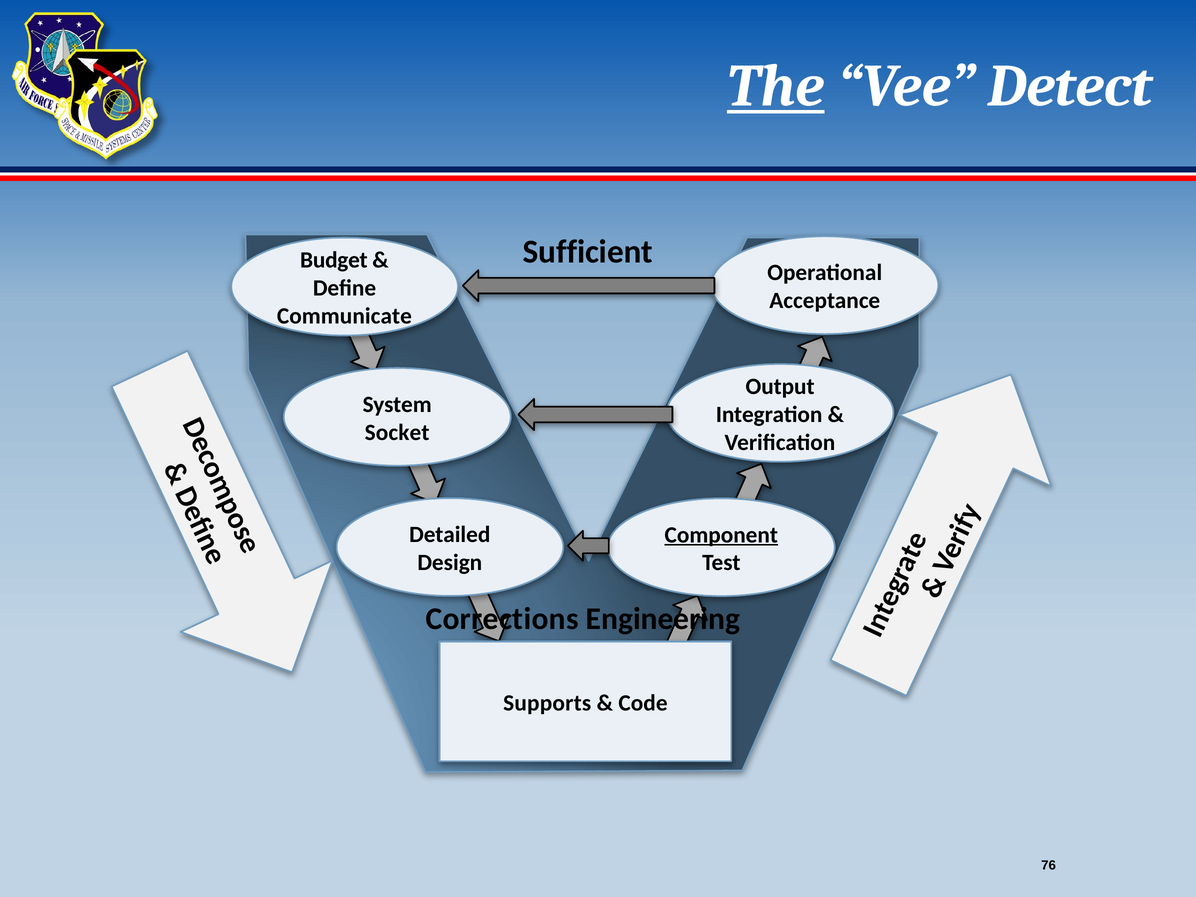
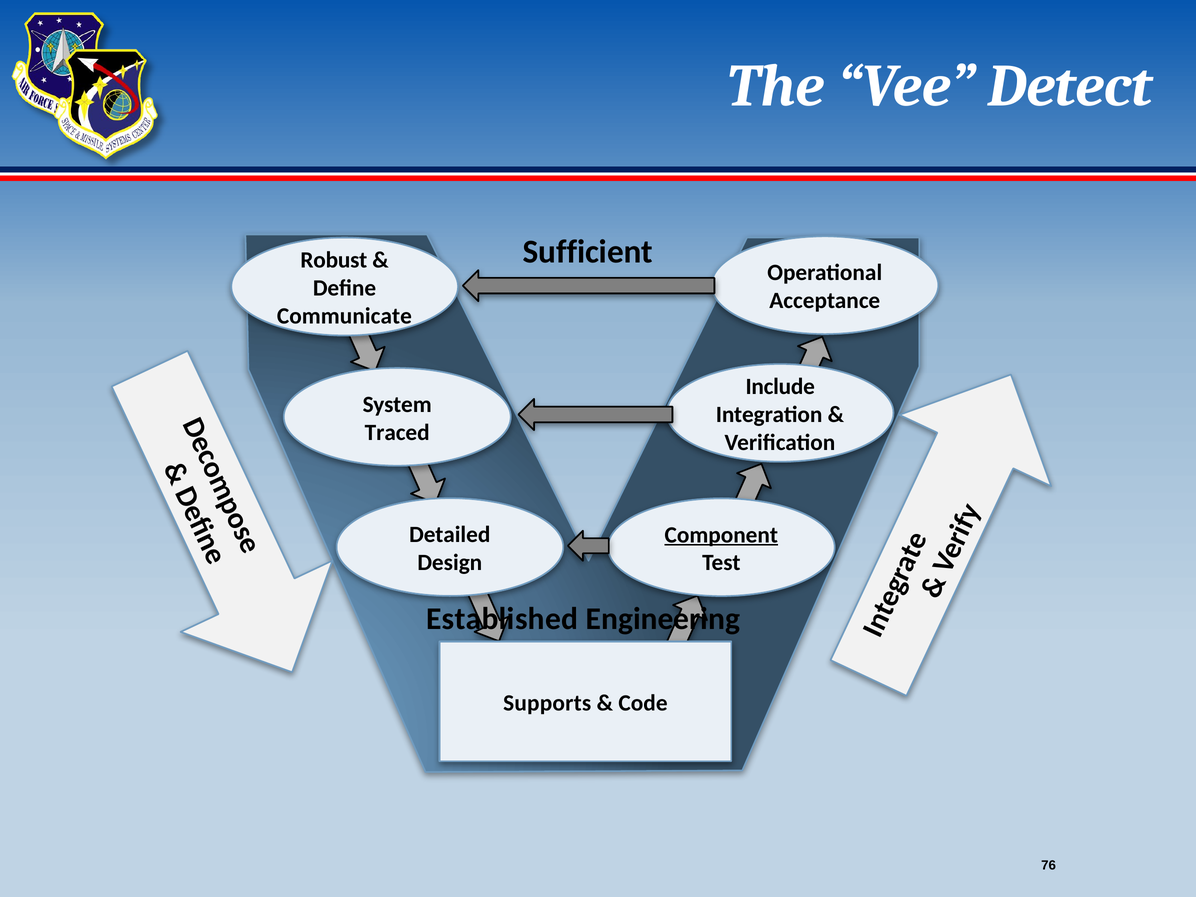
The underline: present -> none
Budget: Budget -> Robust
Output: Output -> Include
Socket: Socket -> Traced
Corrections: Corrections -> Established
